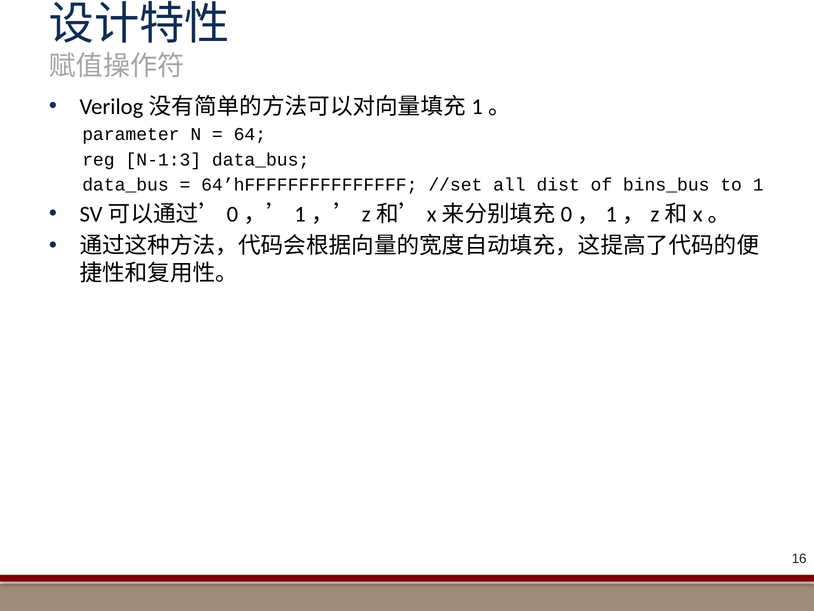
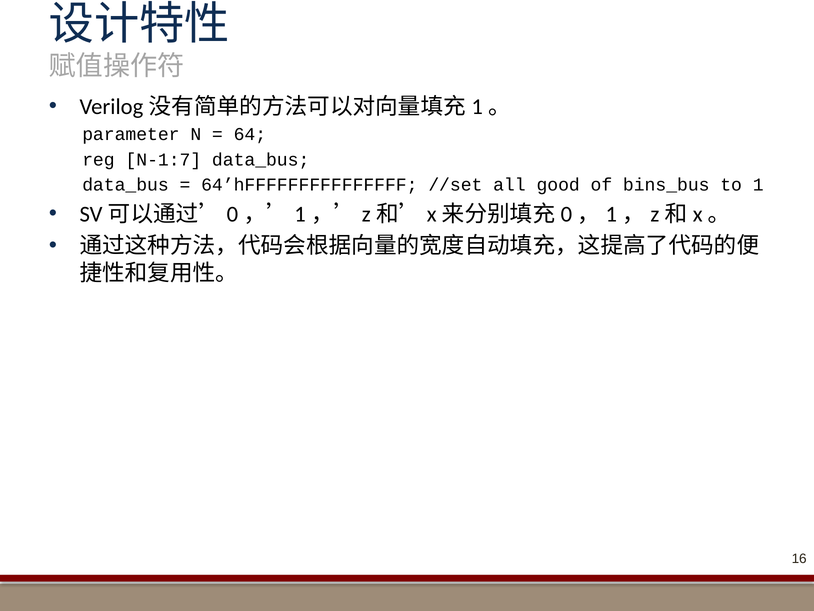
N-1:3: N-1:3 -> N-1:7
dist: dist -> good
